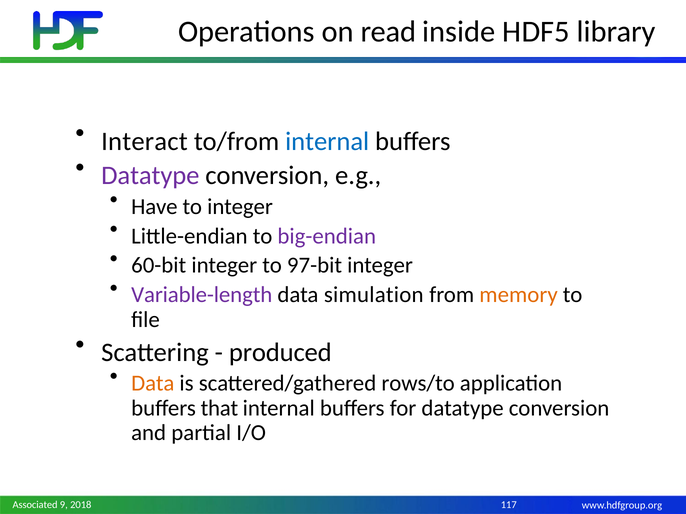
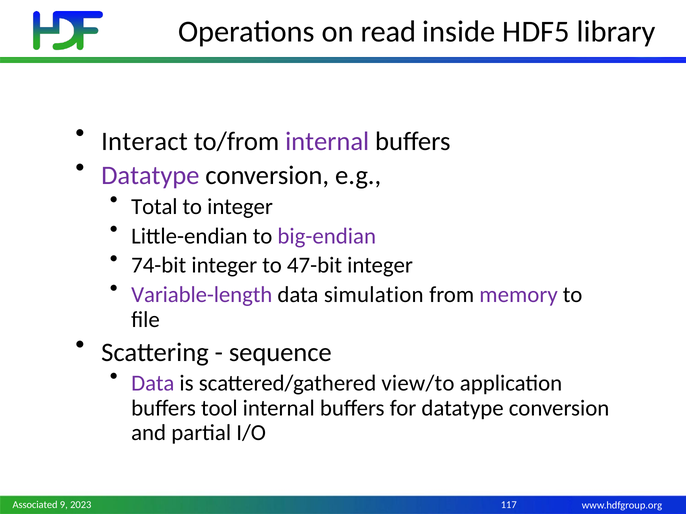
internal at (327, 141) colour: blue -> purple
Have: Have -> Total
60-bit: 60-bit -> 74-bit
97-bit: 97-bit -> 47-bit
memory colour: orange -> purple
produced: produced -> sequence
Data at (153, 384) colour: orange -> purple
rows/to: rows/to -> view/to
that: that -> tool
2018: 2018 -> 2023
